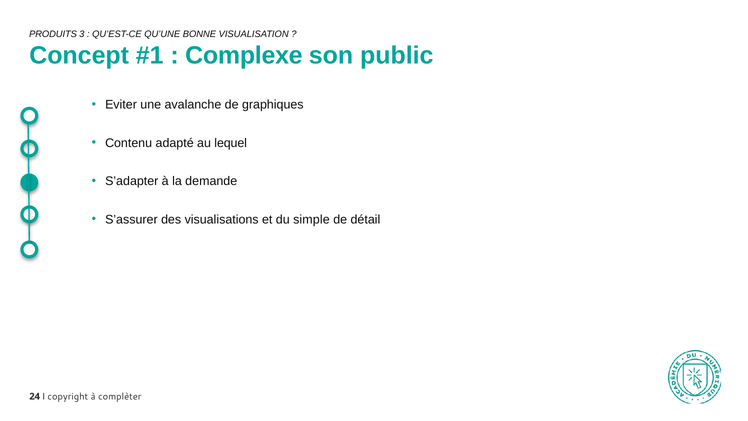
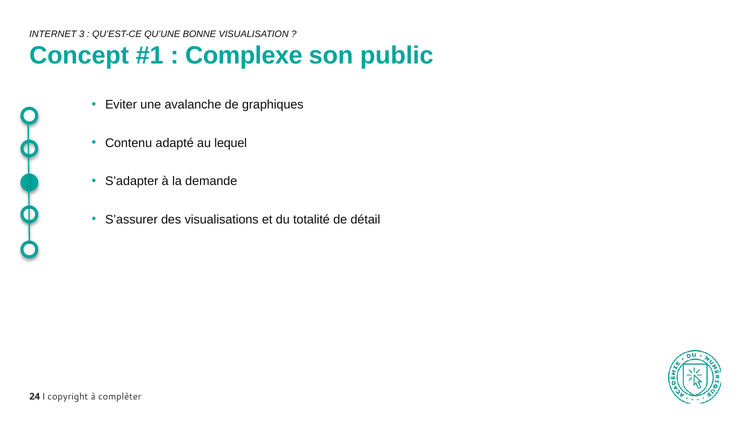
PRODUITS: PRODUITS -> INTERNET
simple: simple -> totalité
